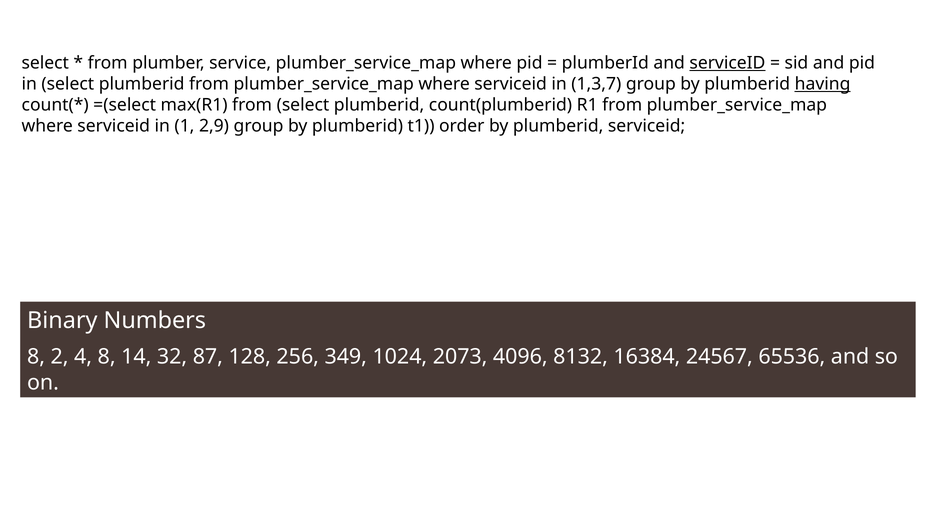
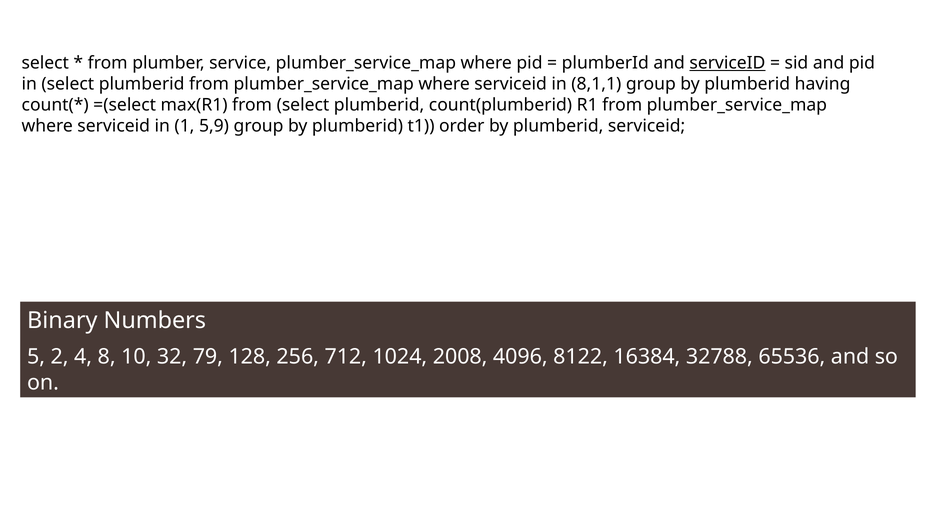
1,3,7: 1,3,7 -> 8,1,1
having underline: present -> none
2,9: 2,9 -> 5,9
8 at (36, 357): 8 -> 5
14: 14 -> 10
87: 87 -> 79
349: 349 -> 712
2073: 2073 -> 2008
8132: 8132 -> 8122
24567: 24567 -> 32788
